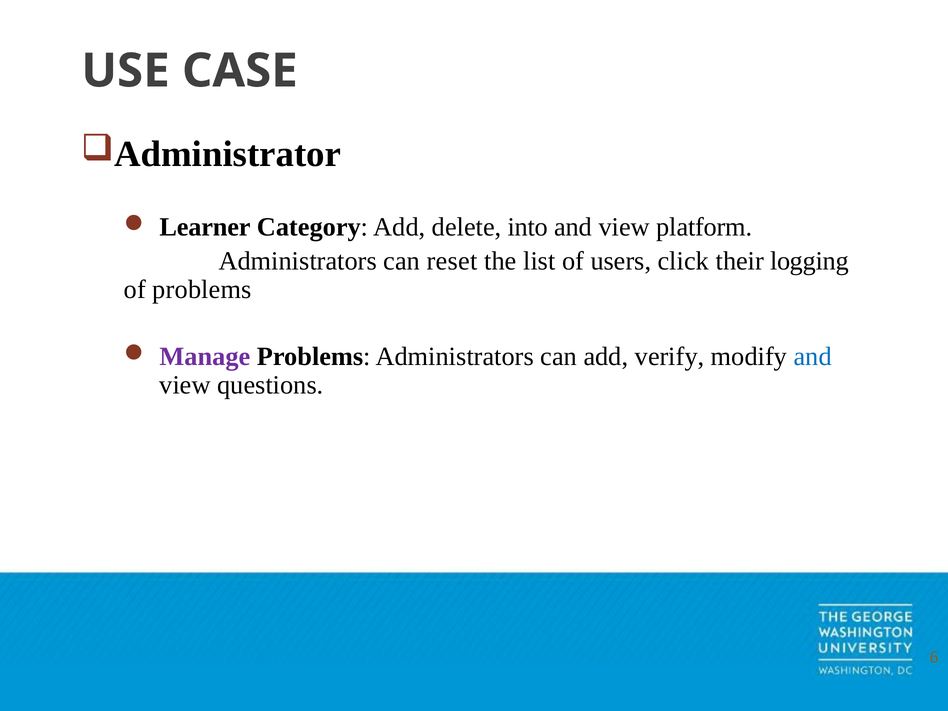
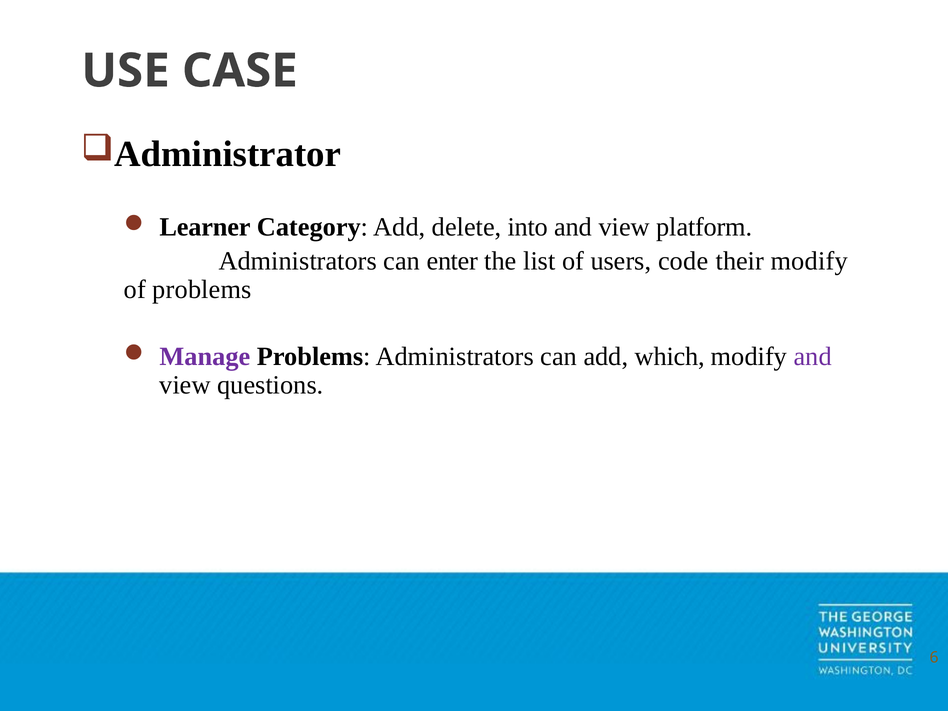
reset: reset -> enter
click: click -> code
their logging: logging -> modify
verify: verify -> which
and at (813, 357) colour: blue -> purple
